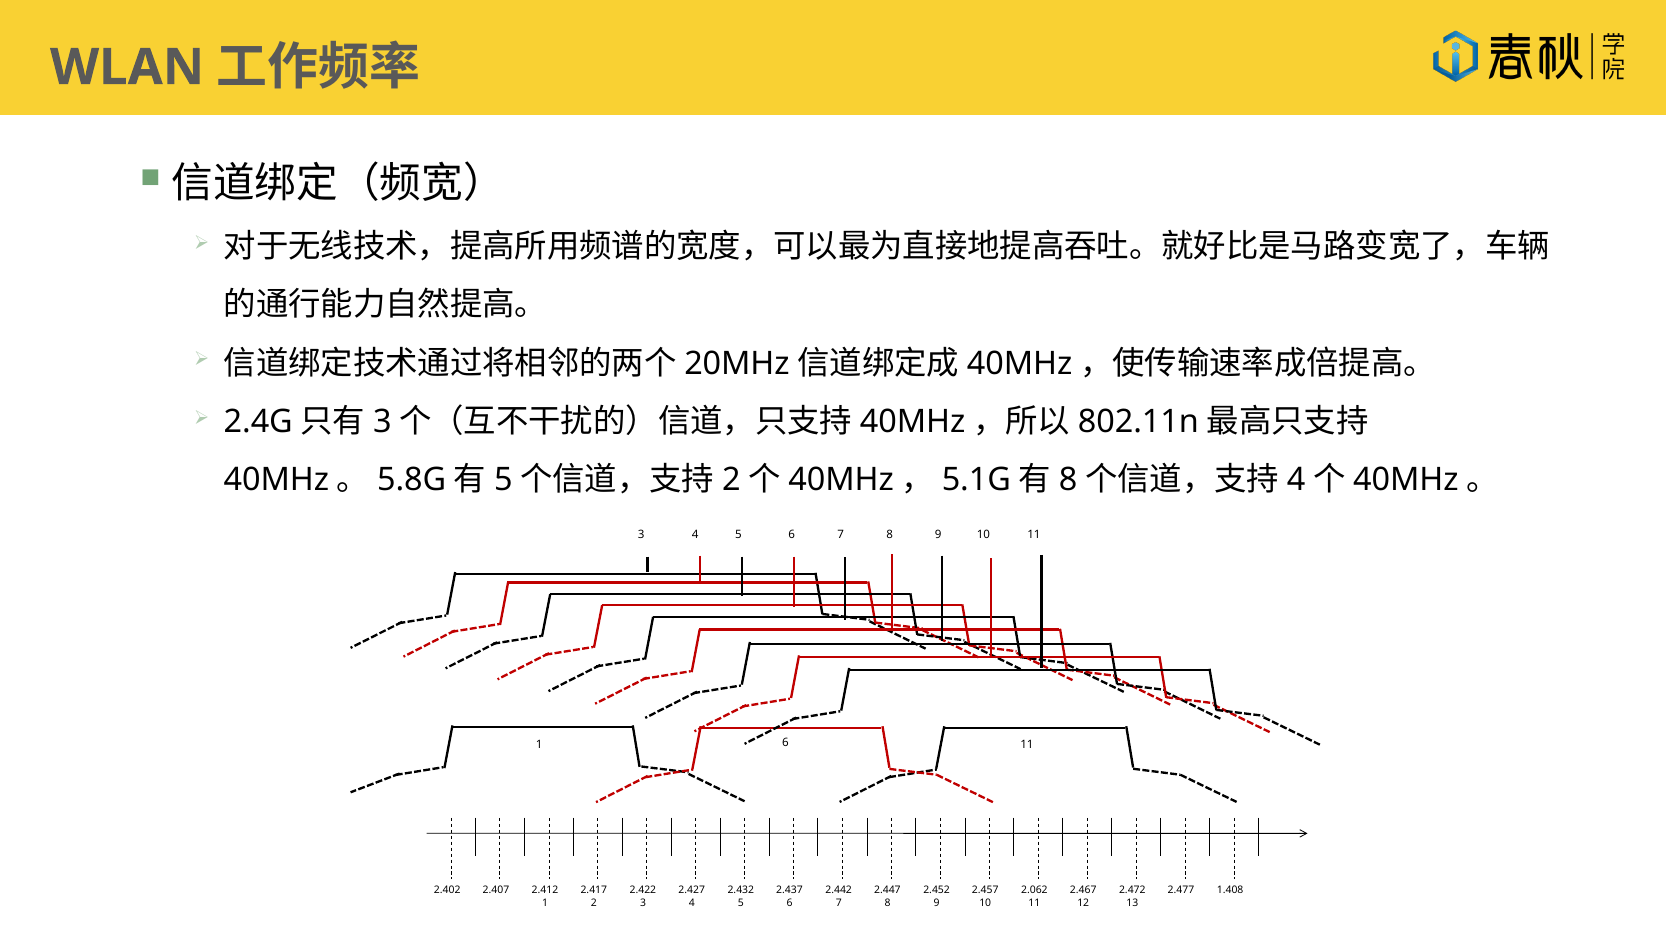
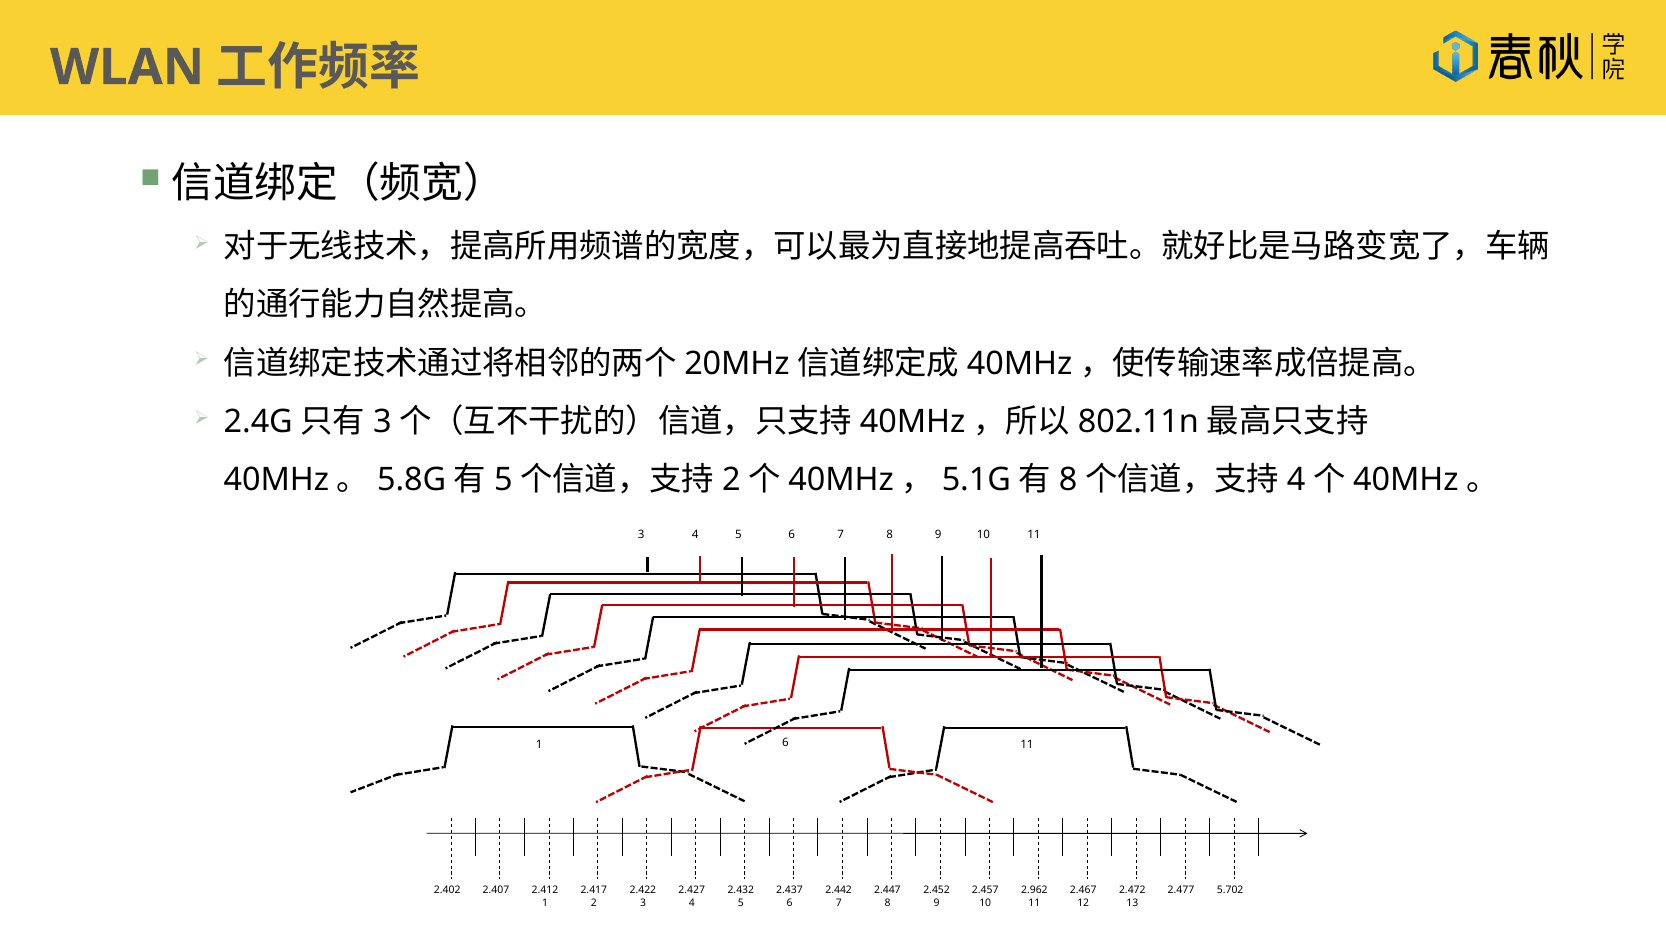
2.062: 2.062 -> 2.962
1.408: 1.408 -> 5.702
